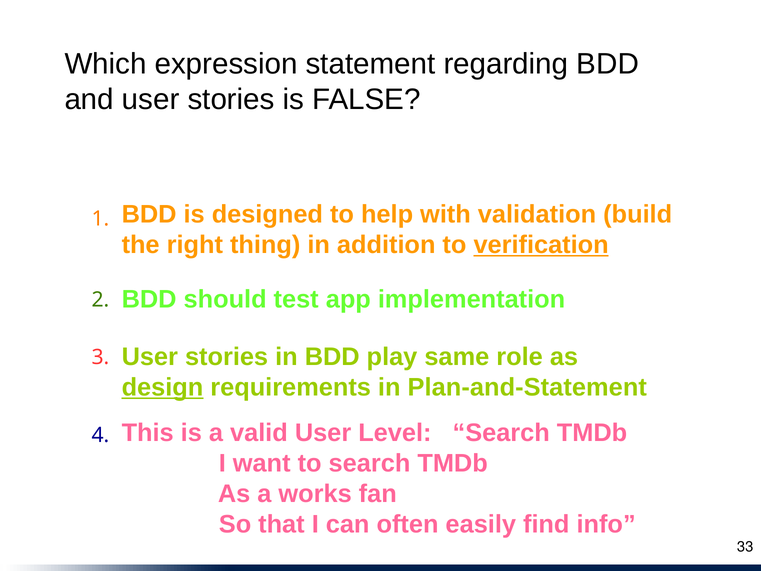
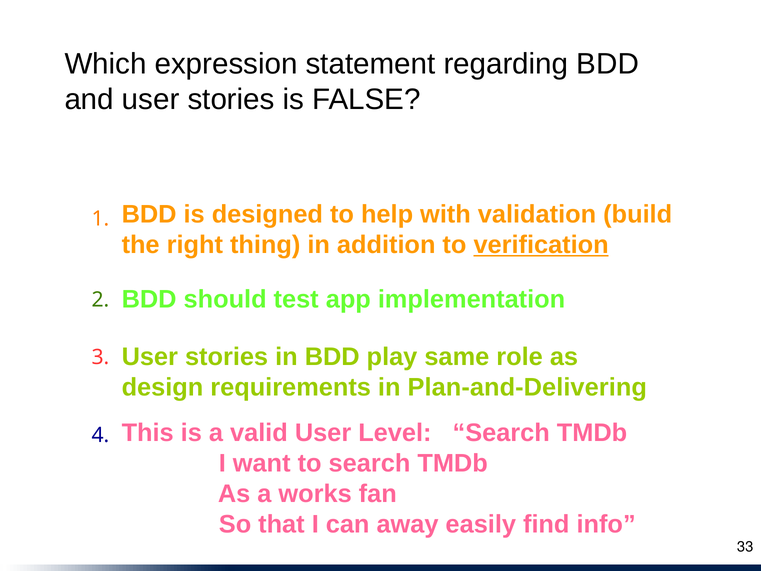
design underline: present -> none
Plan-and-Statement: Plan-and-Statement -> Plan-and-Delivering
often: often -> away
